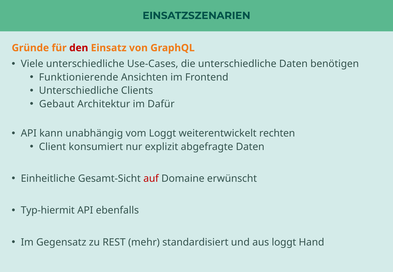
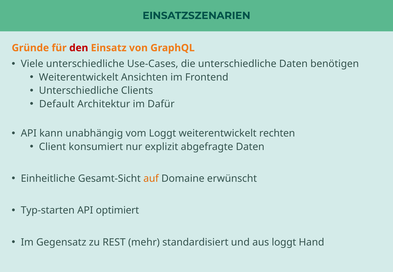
Funktionierende at (79, 77): Funktionierende -> Weiterentwickelt
Gebaut: Gebaut -> Default
auf colour: red -> orange
Typ-hiermit: Typ-hiermit -> Typ-starten
ebenfalls: ebenfalls -> optimiert
